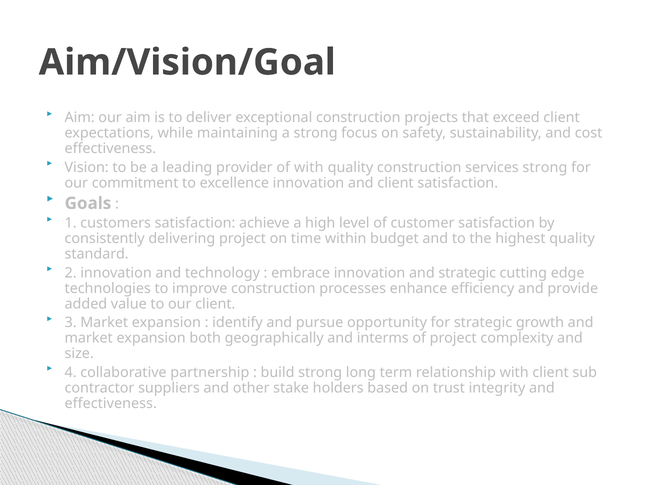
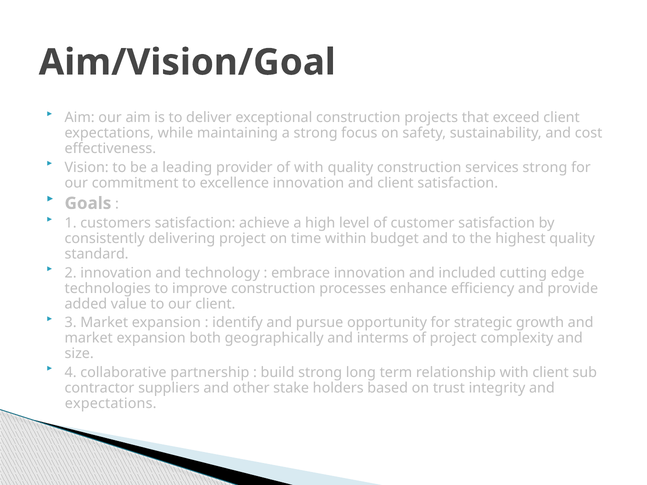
and strategic: strategic -> included
effectiveness at (111, 404): effectiveness -> expectations
